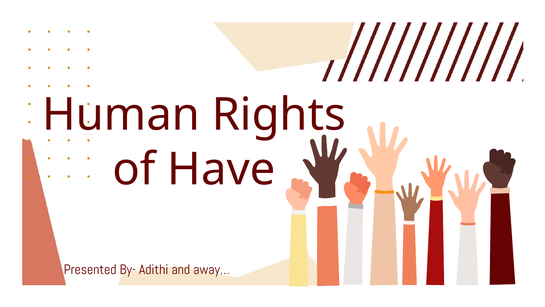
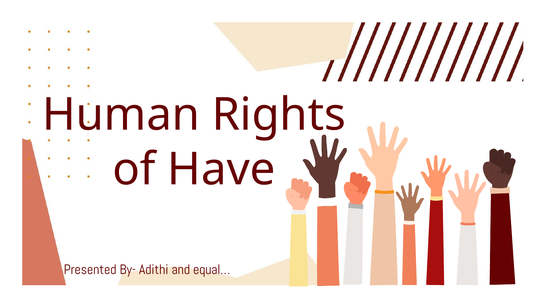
away…: away… -> equal…
